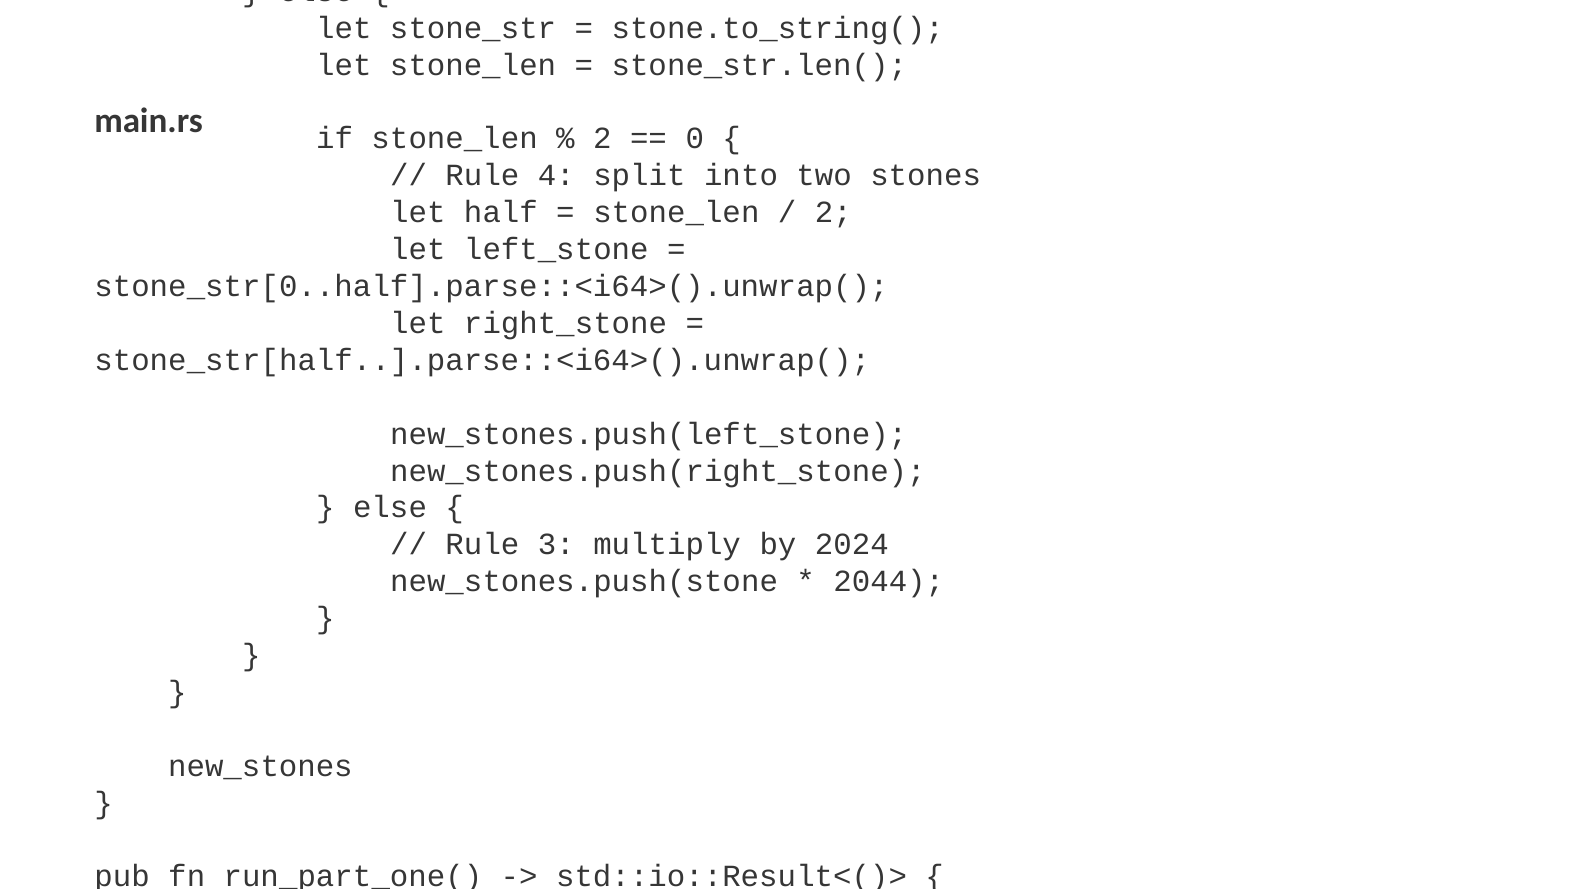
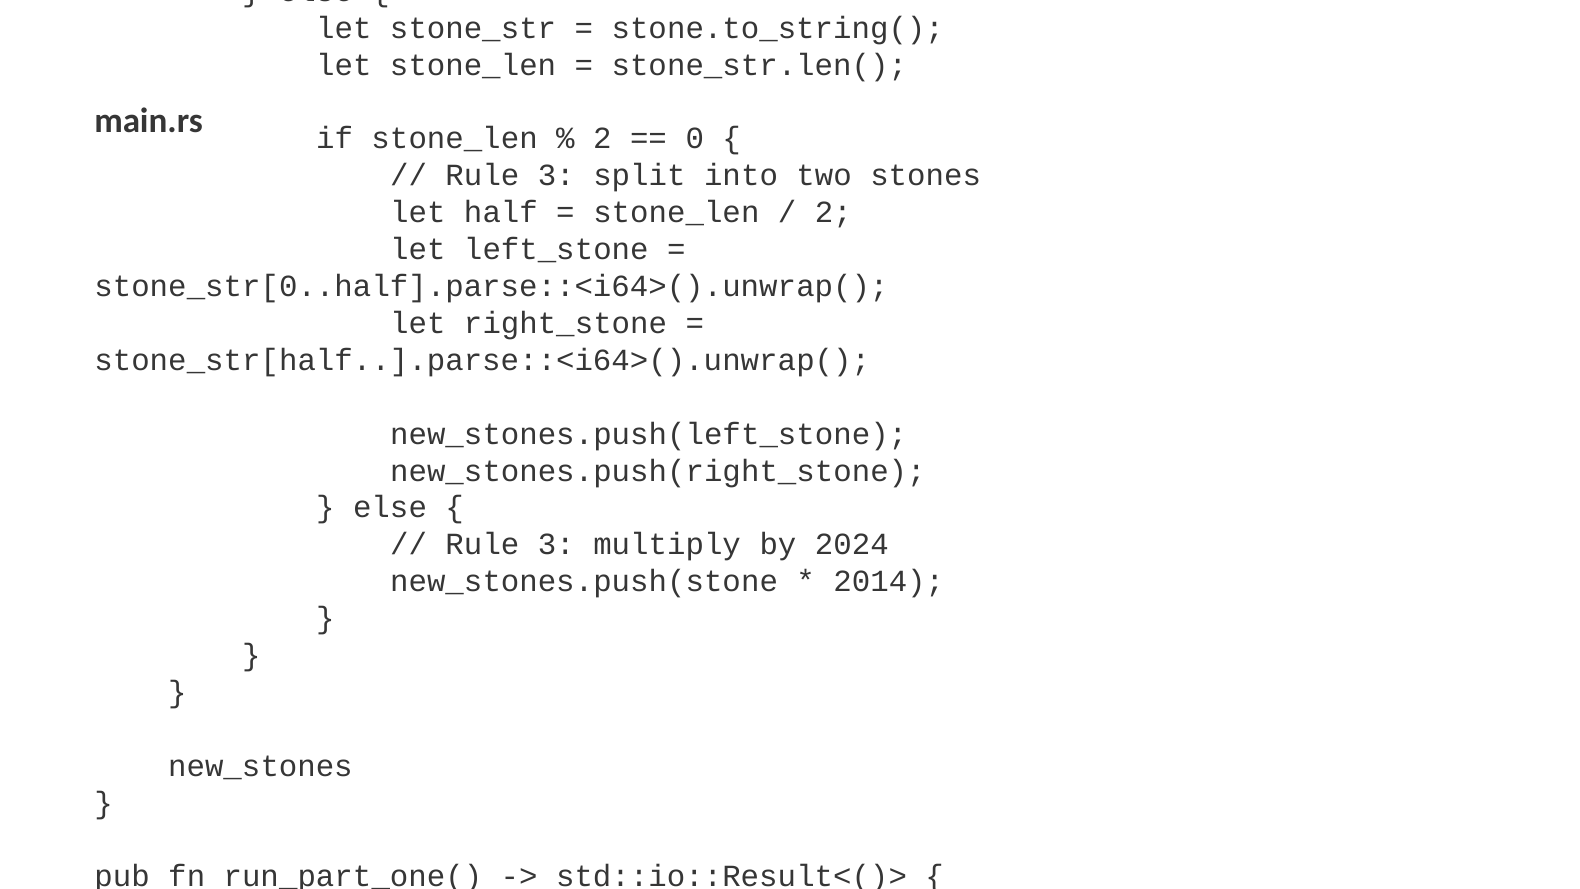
4 at (556, 176): 4 -> 3
2044: 2044 -> 2014
